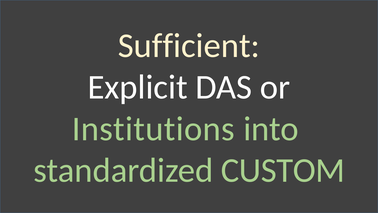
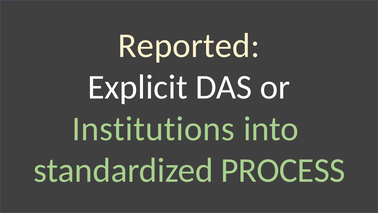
Sufficient: Sufficient -> Reported
CUSTOM: CUSTOM -> PROCESS
